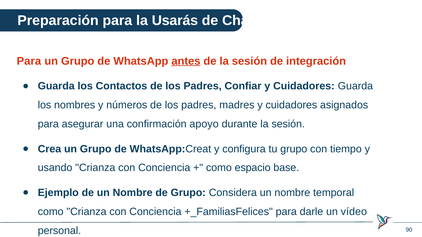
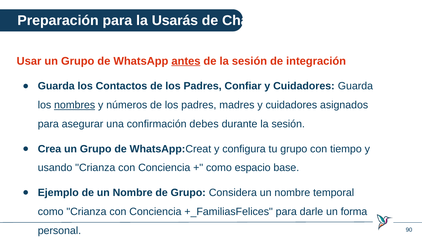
Para at (29, 61): Para -> Usar
nombres underline: none -> present
apoyo: apoyo -> debes
vídeo: vídeo -> forma
